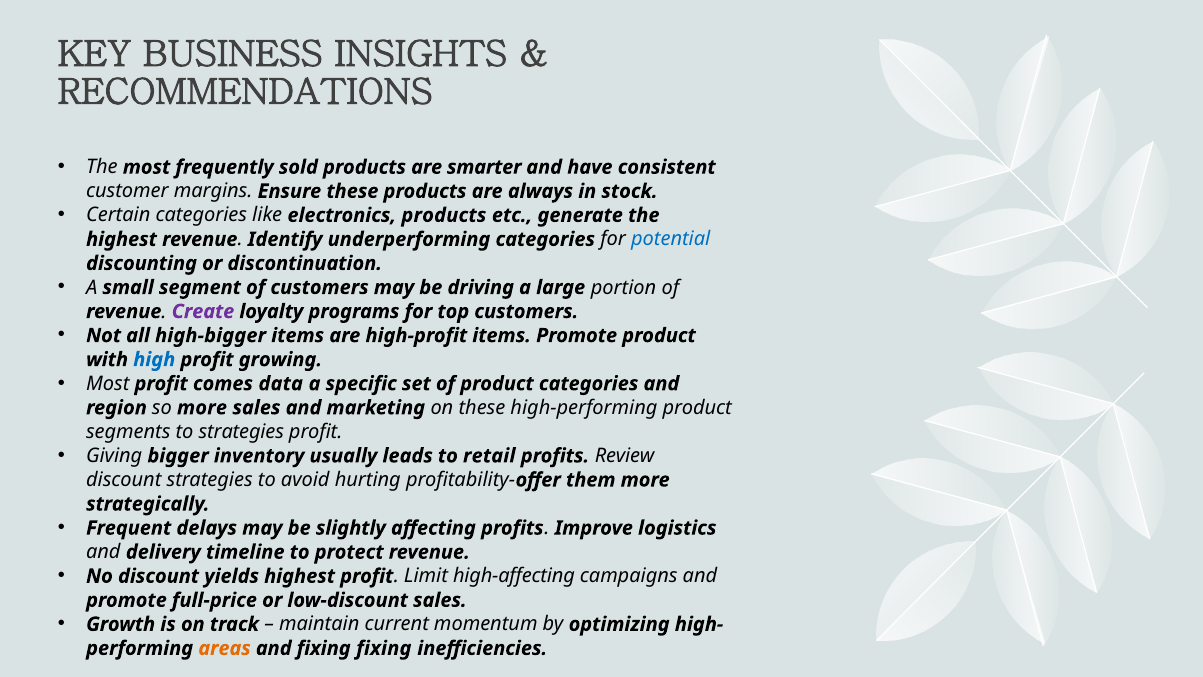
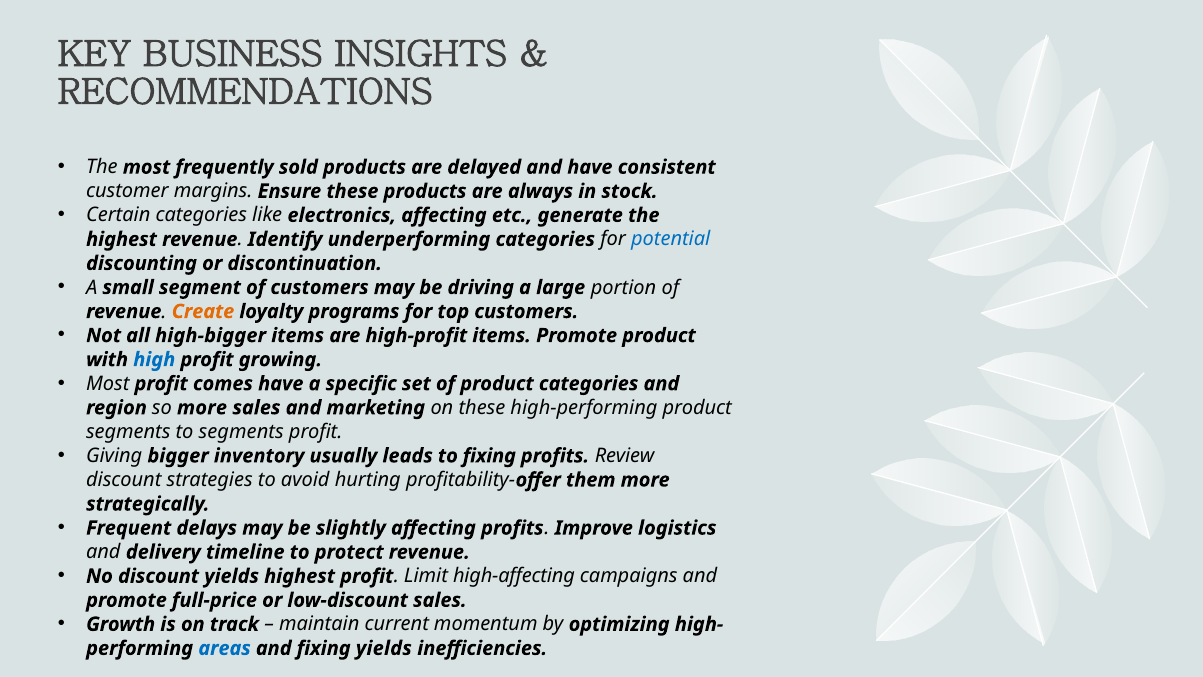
smarter: smarter -> delayed
electronics products: products -> affecting
Create colour: purple -> orange
comes data: data -> have
to strategies: strategies -> segments
to retail: retail -> fixing
areas colour: orange -> blue
fixing fixing: fixing -> yields
